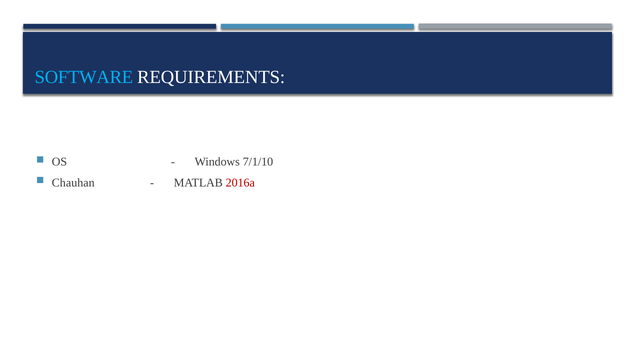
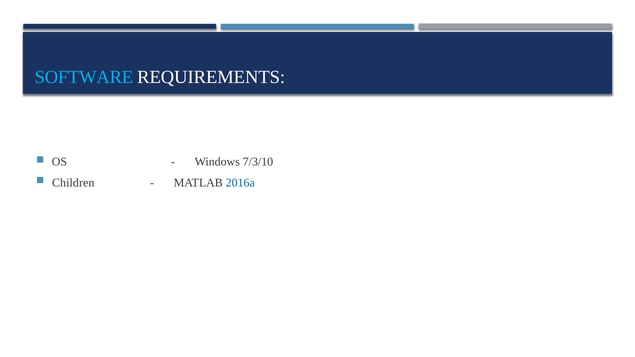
7/1/10: 7/1/10 -> 7/3/10
Chauhan: Chauhan -> Children
2016a colour: red -> blue
